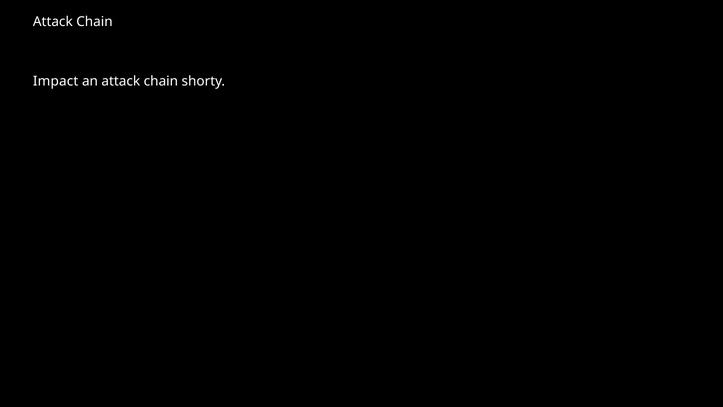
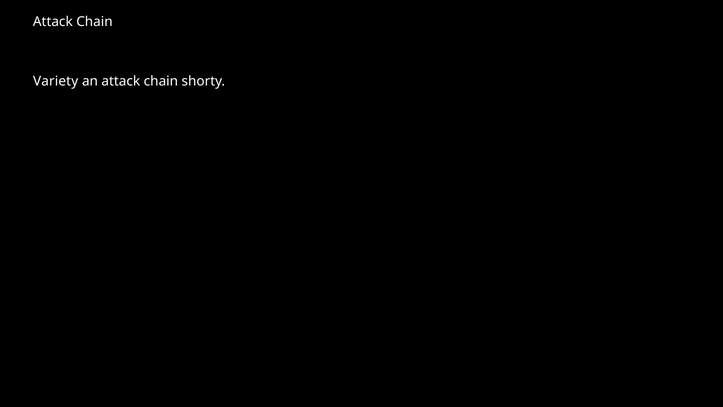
Impact: Impact -> Variety
